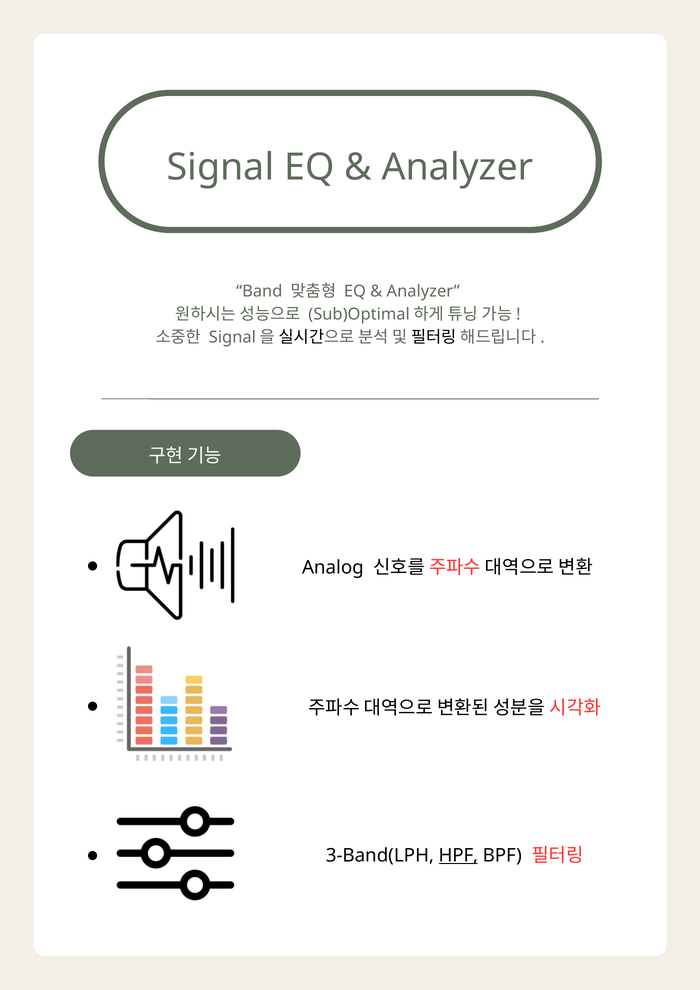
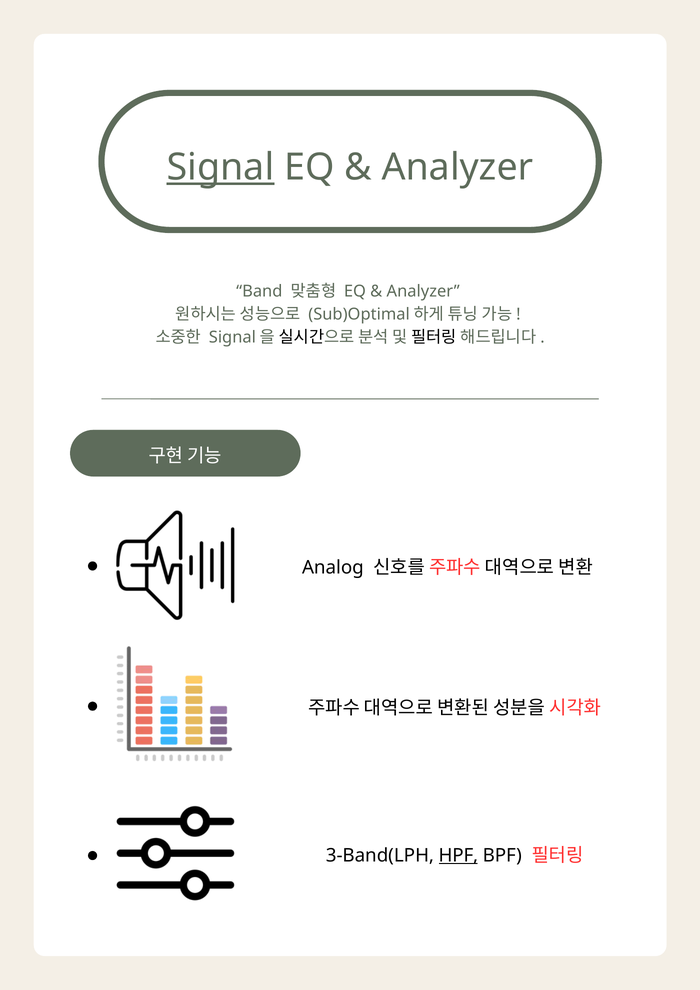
Signal underline: none -> present
